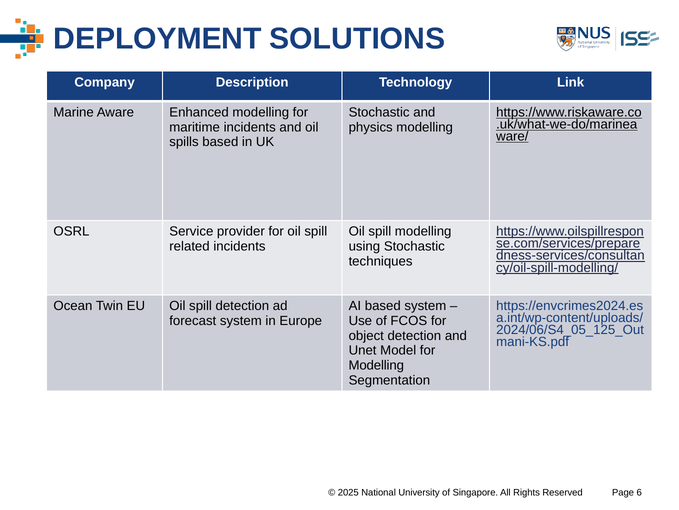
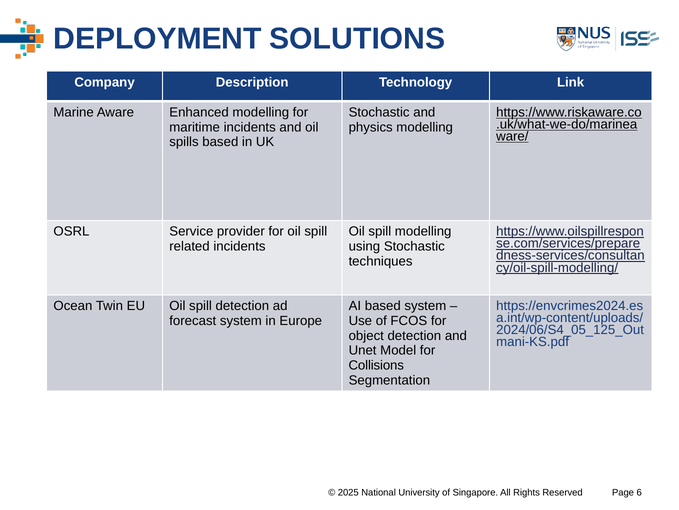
Modelling at (376, 365): Modelling -> Collisions
